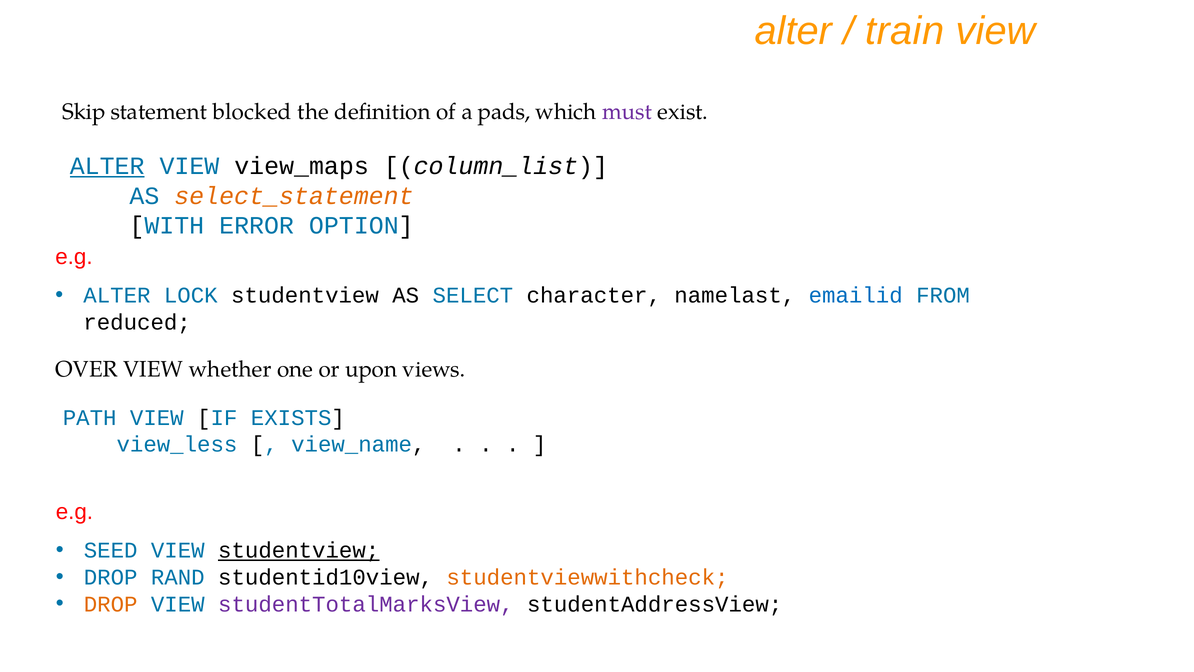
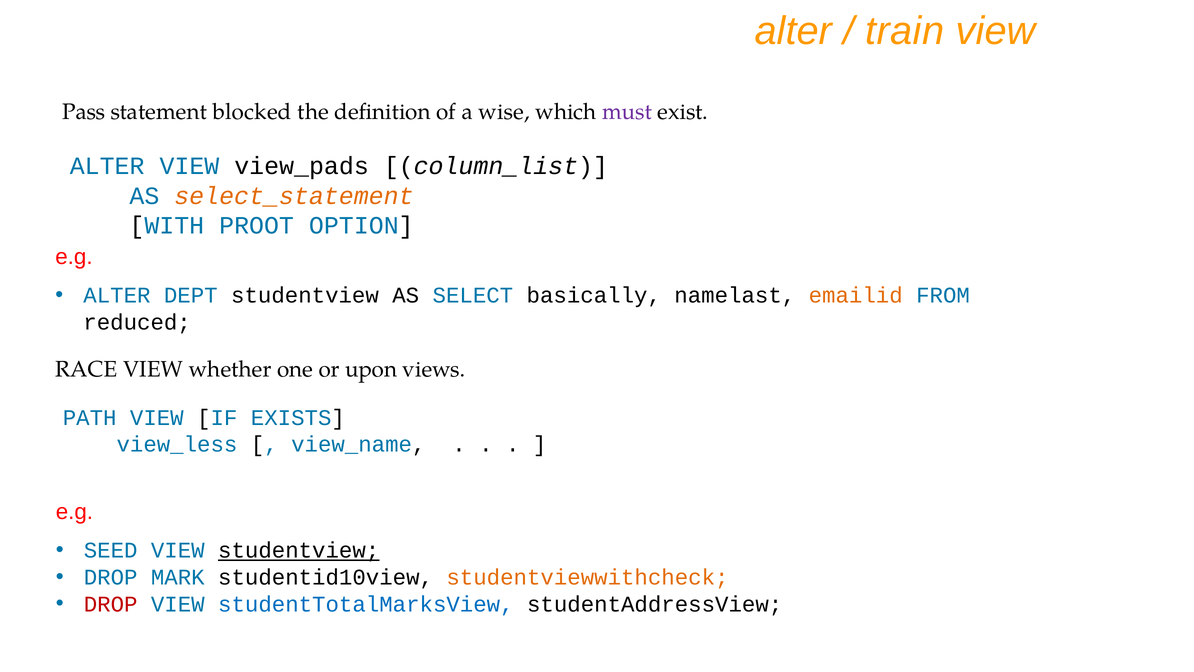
Skip: Skip -> Pass
pads: pads -> wise
ALTER at (107, 166) underline: present -> none
view_maps: view_maps -> view_pads
ERROR: ERROR -> PROOT
LOCK: LOCK -> DEPT
character: character -> basically
emailid colour: blue -> orange
OVER: OVER -> RACE
RAND: RAND -> MARK
DROP at (111, 604) colour: orange -> red
studentTotalMarksView colour: purple -> blue
